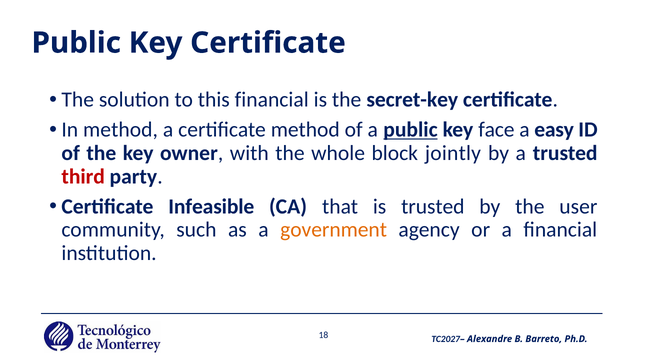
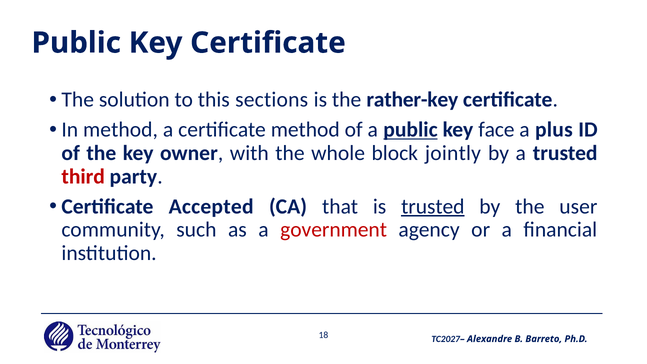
this financial: financial -> sections
secret-key: secret-key -> rather-key
easy: easy -> plus
Infeasible: Infeasible -> Accepted
trusted at (433, 206) underline: none -> present
government colour: orange -> red
